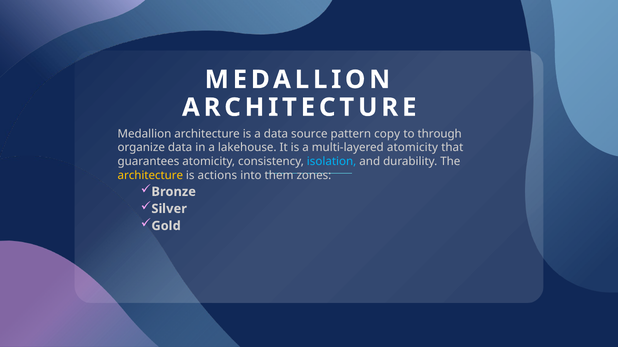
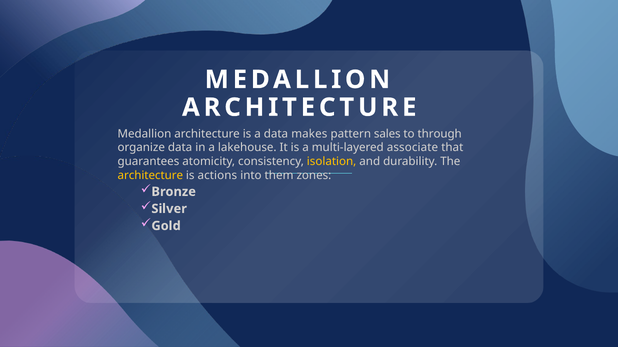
source: source -> makes
copy: copy -> sales
multi-layered atomicity: atomicity -> associate
isolation colour: light blue -> yellow
